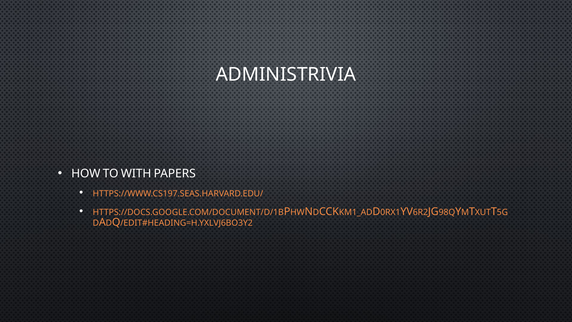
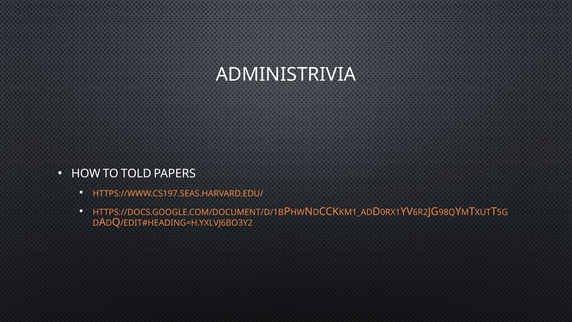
WITH: WITH -> TOLD
